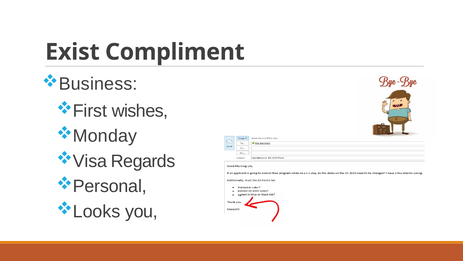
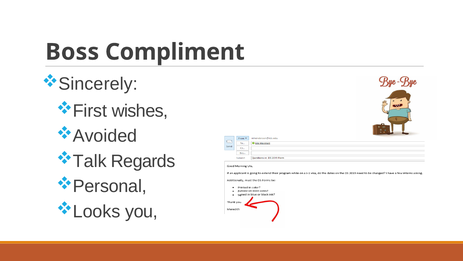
Exist: Exist -> Boss
Business: Business -> Sincerely
Monday: Monday -> Avoided
Visa: Visa -> Talk
